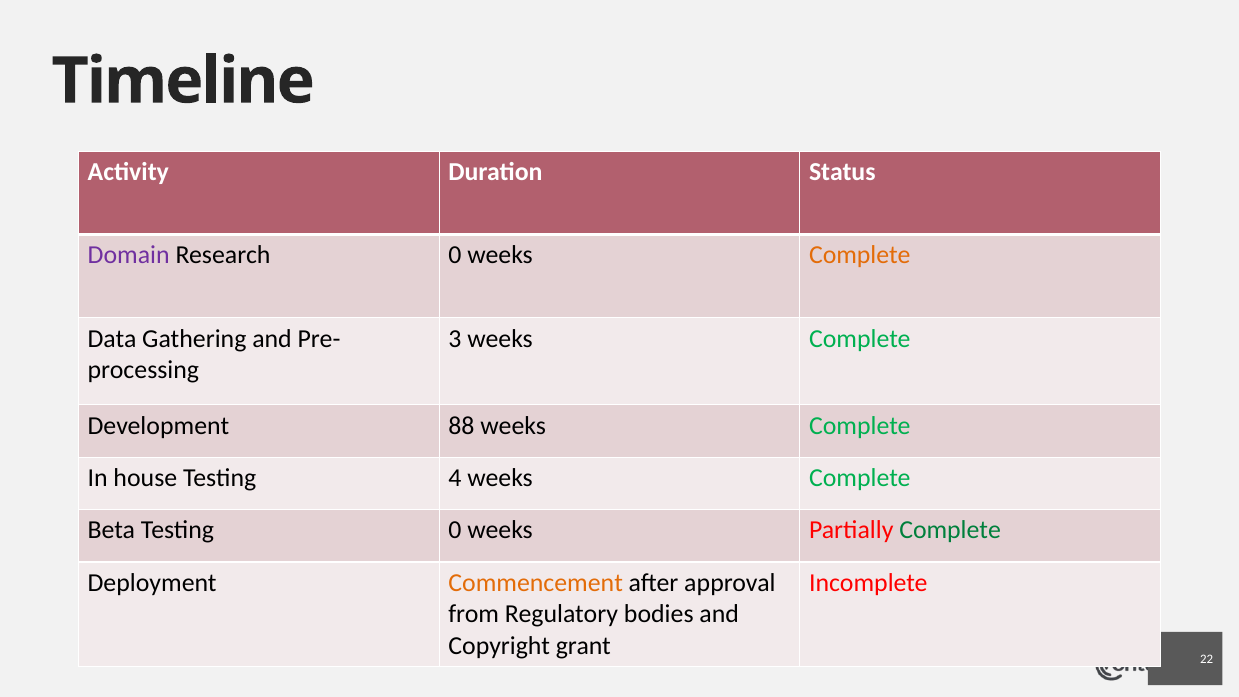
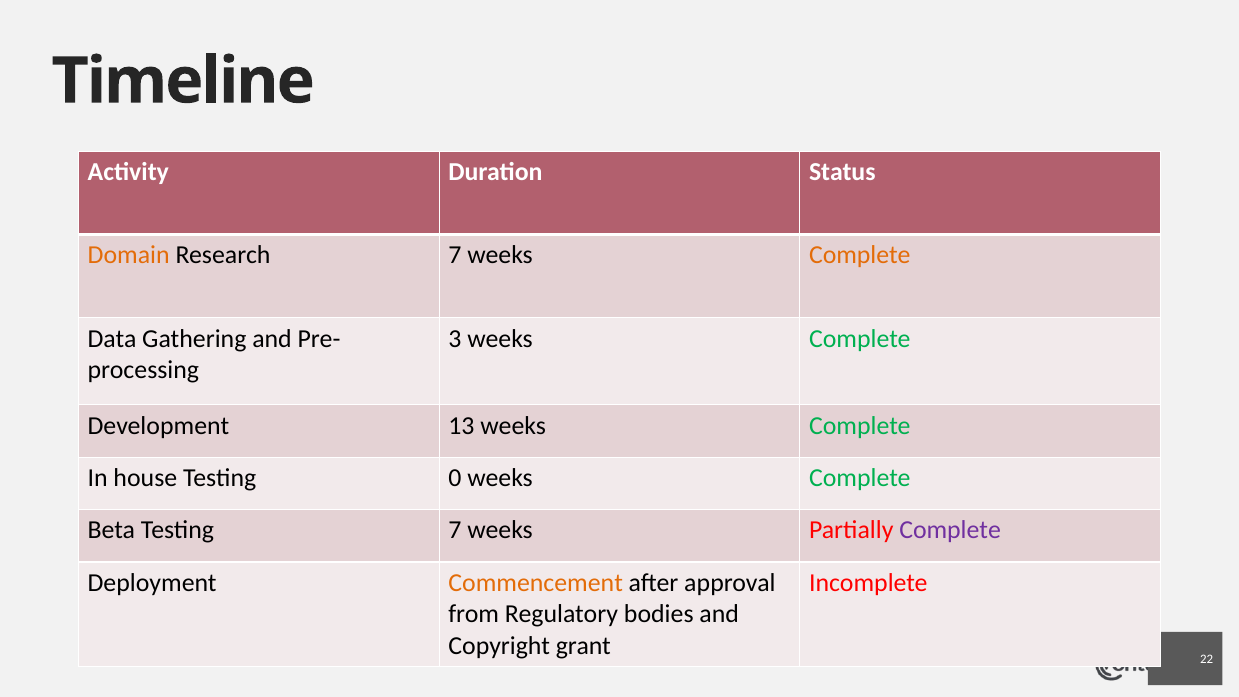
Domain colour: purple -> orange
Research 0: 0 -> 7
88: 88 -> 13
4: 4 -> 0
Testing 0: 0 -> 7
Complete at (950, 530) colour: green -> purple
